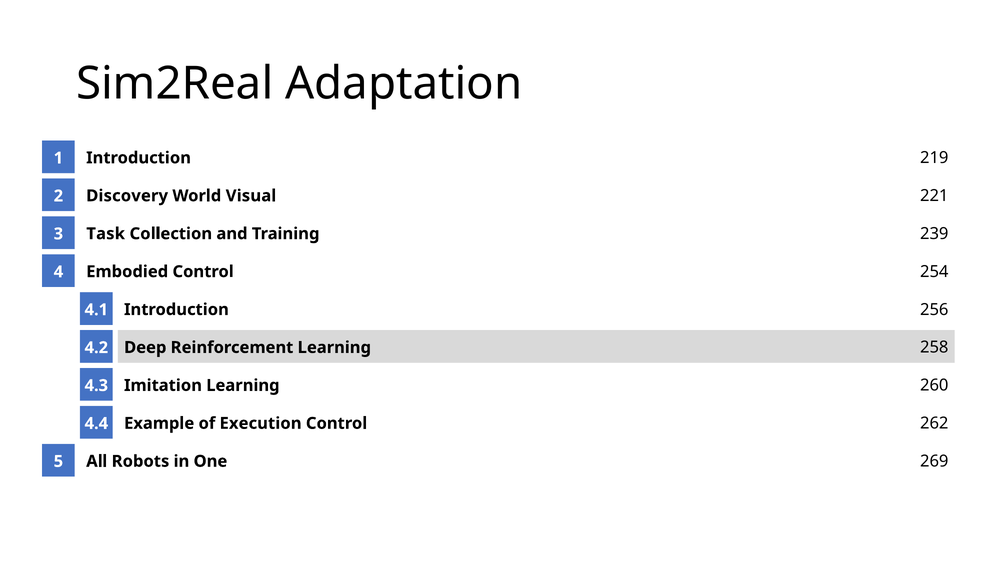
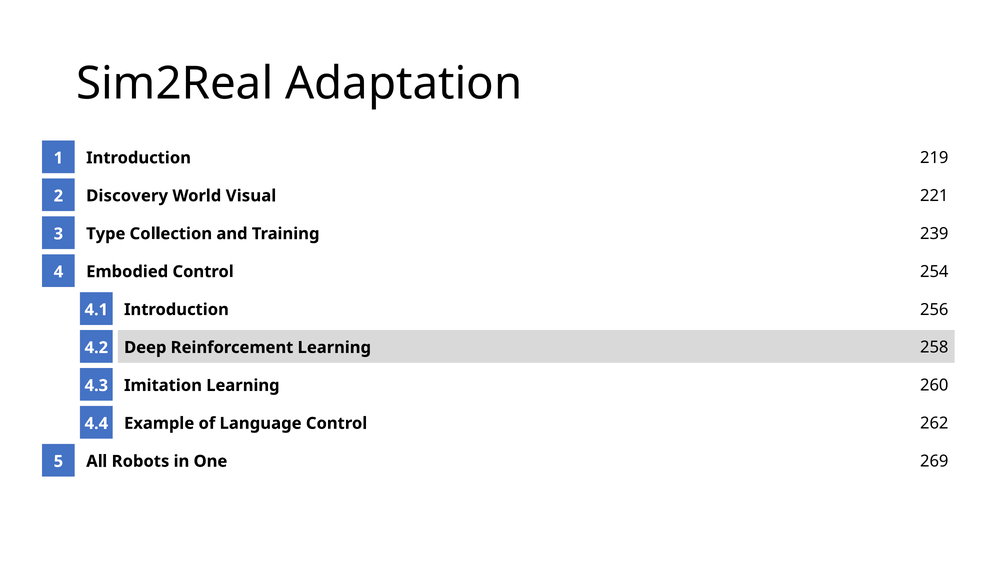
Task: Task -> Type
Execution: Execution -> Language
